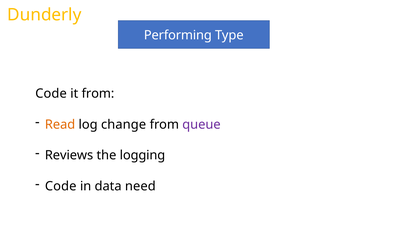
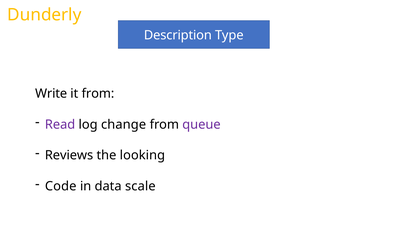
Performing: Performing -> Description
Code at (51, 93): Code -> Write
Read colour: orange -> purple
logging: logging -> looking
need: need -> scale
